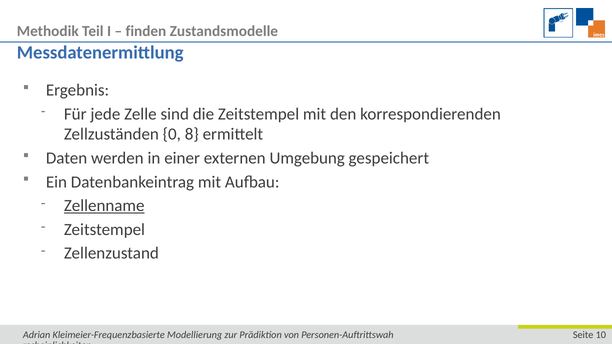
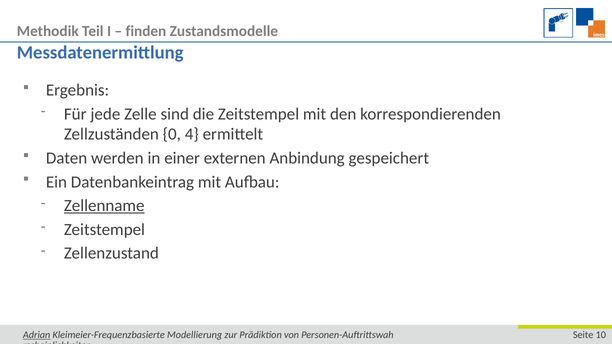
8: 8 -> 4
Umgebung: Umgebung -> Anbindung
Adrian underline: none -> present
